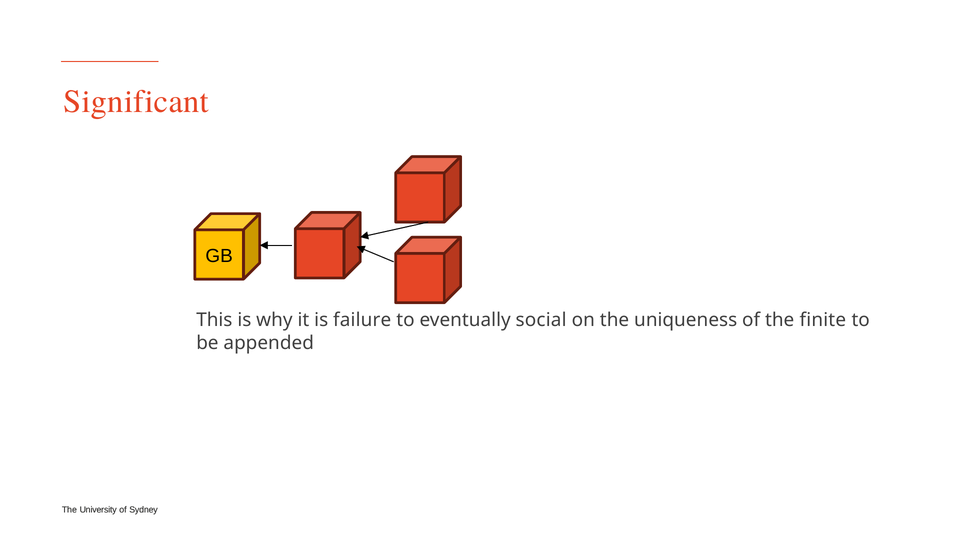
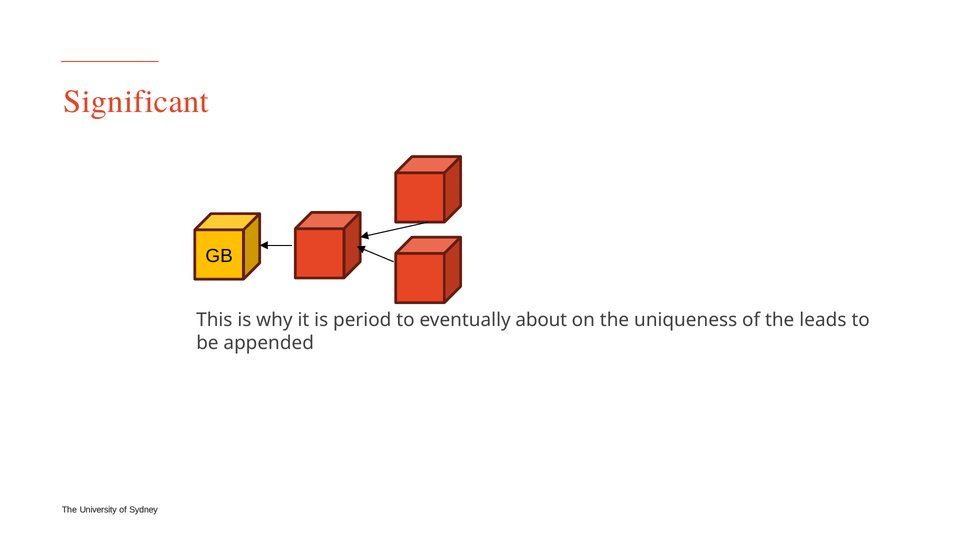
failure: failure -> period
social: social -> about
finite: finite -> leads
